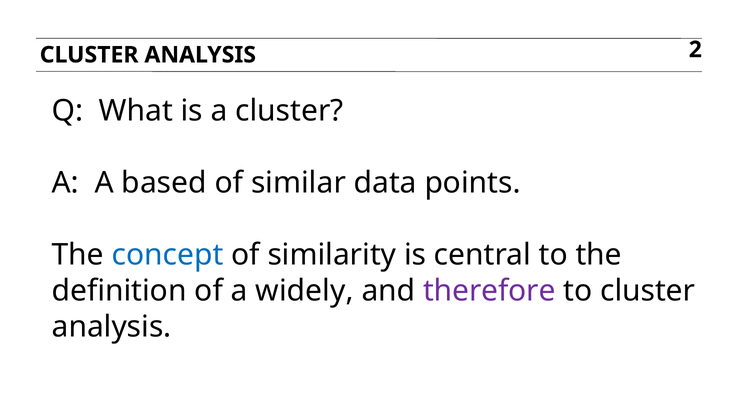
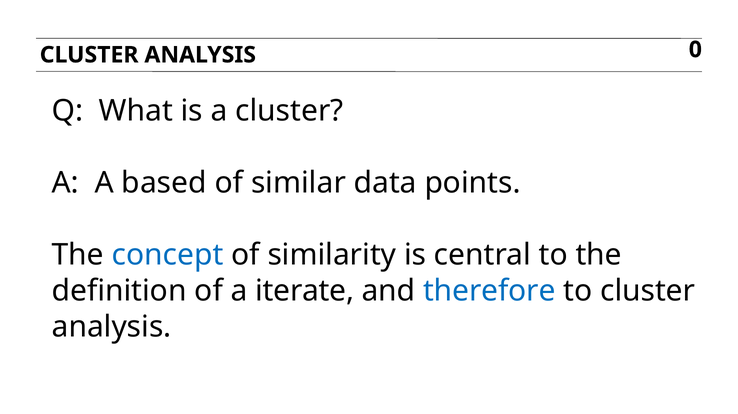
2: 2 -> 0
widely: widely -> iterate
therefore colour: purple -> blue
